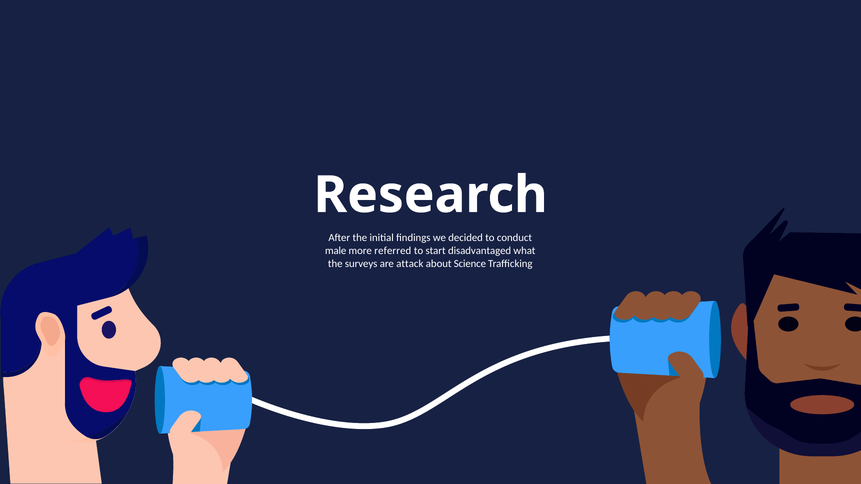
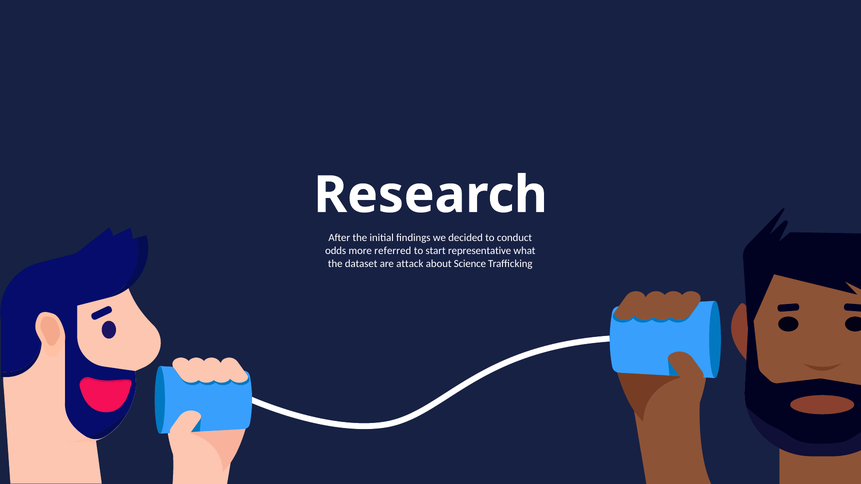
male: male -> odds
disadvantaged: disadvantaged -> representative
surveys: surveys -> dataset
